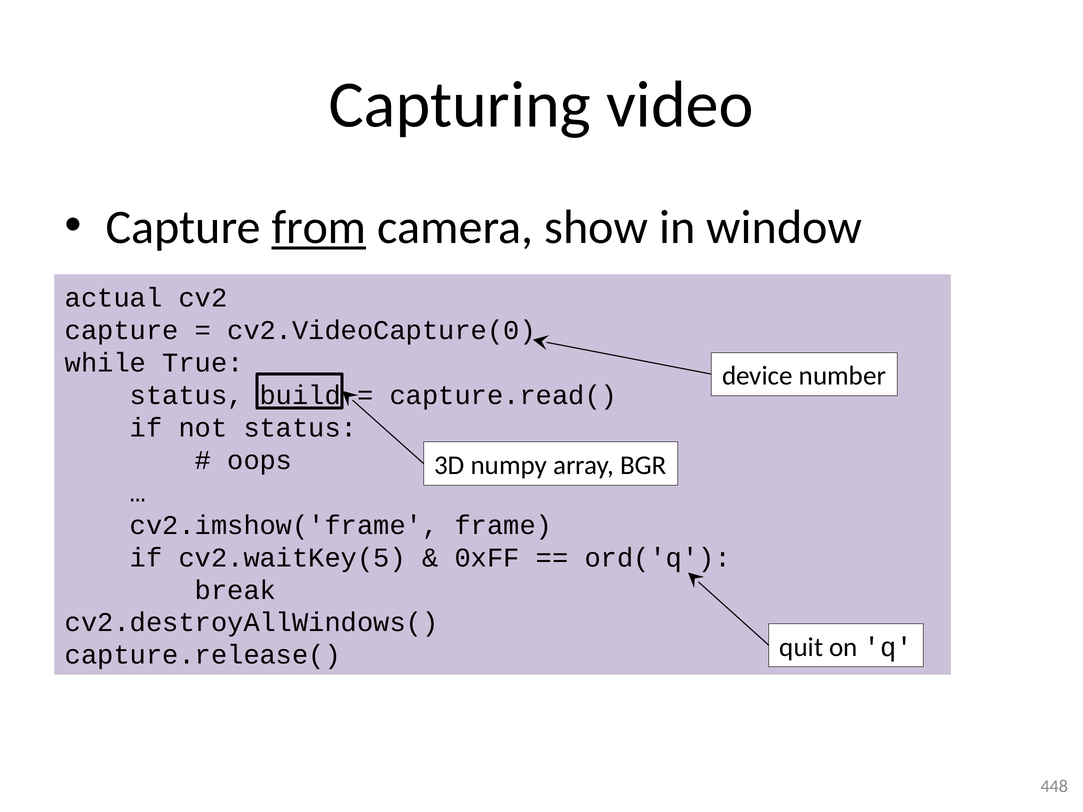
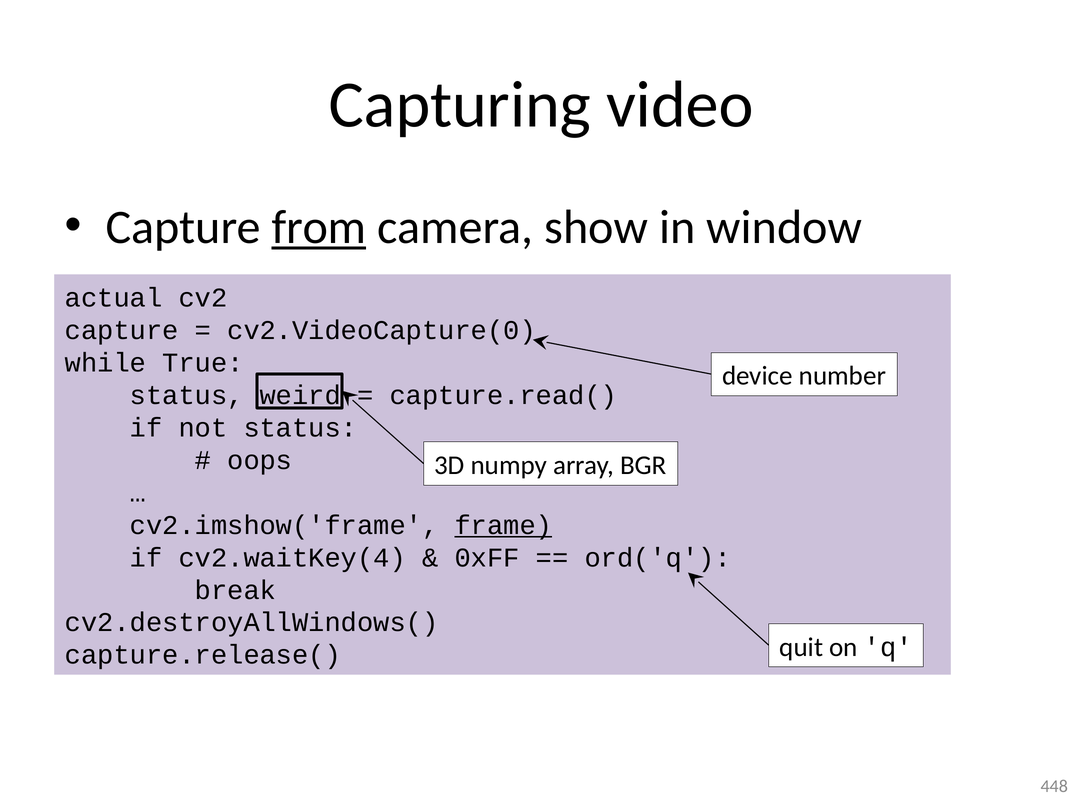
build: build -> weird
frame underline: none -> present
cv2.waitKey(5: cv2.waitKey(5 -> cv2.waitKey(4
